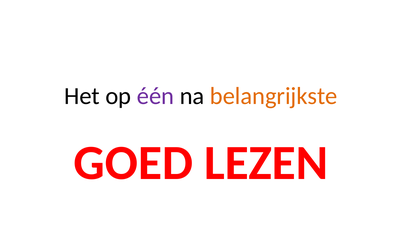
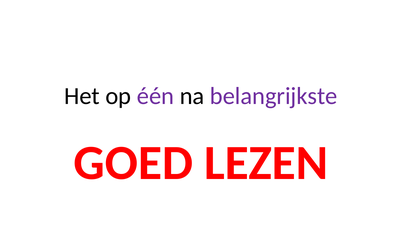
belangrijkste colour: orange -> purple
